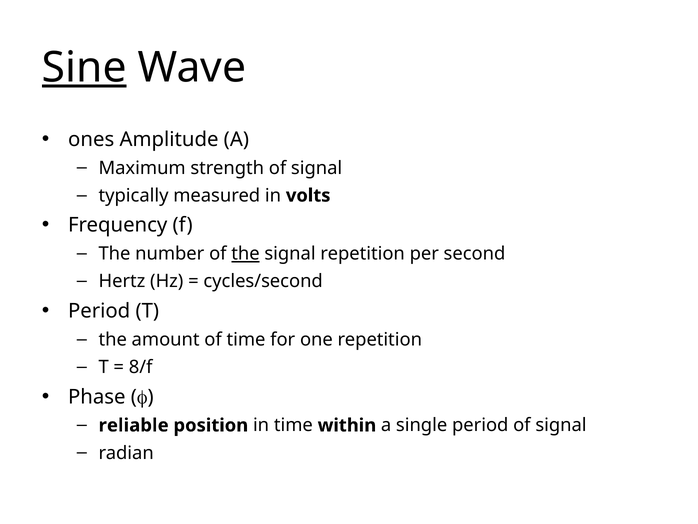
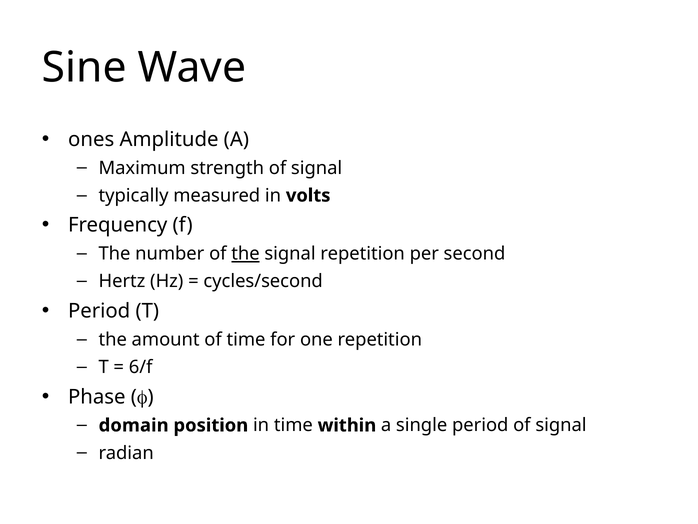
Sine underline: present -> none
8/f: 8/f -> 6/f
reliable: reliable -> domain
